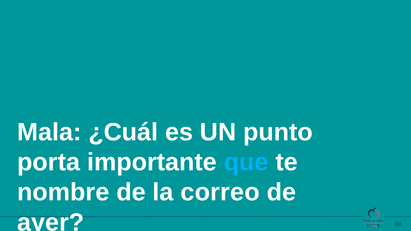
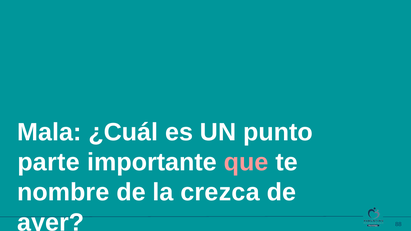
porta: porta -> parte
que colour: light blue -> pink
correo: correo -> crezca
